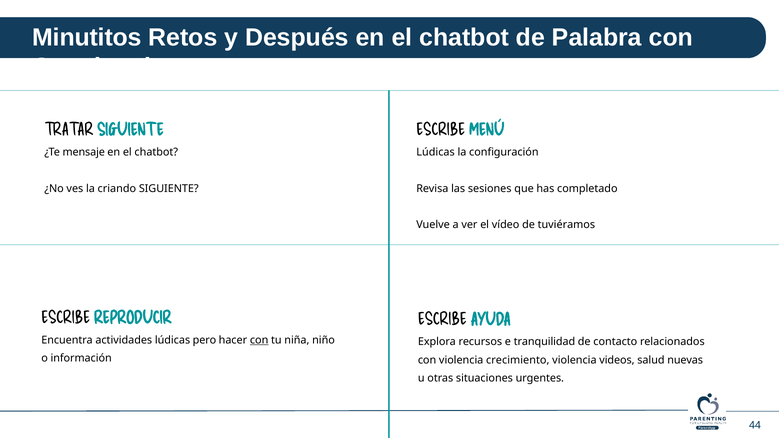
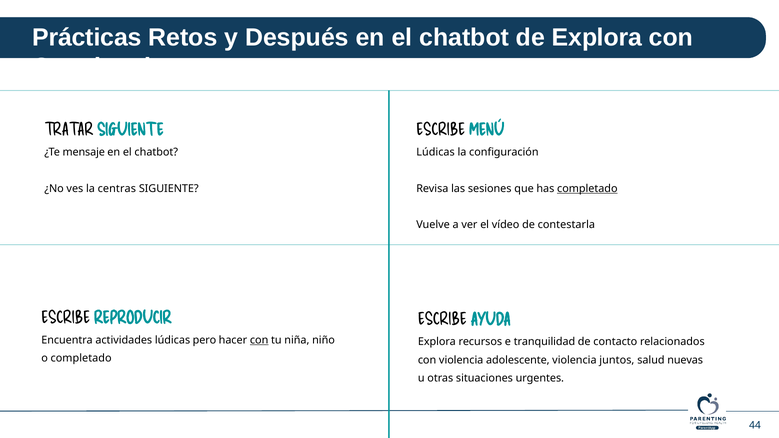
Minutitos: Minutitos -> Prácticas
de Palabra: Palabra -> Explora
criando: criando -> centras
completado at (587, 189) underline: none -> present
tuviéramos: tuviéramos -> contestarla
o información: información -> completado
crecimiento: crecimiento -> adolescente
videos: videos -> juntos
